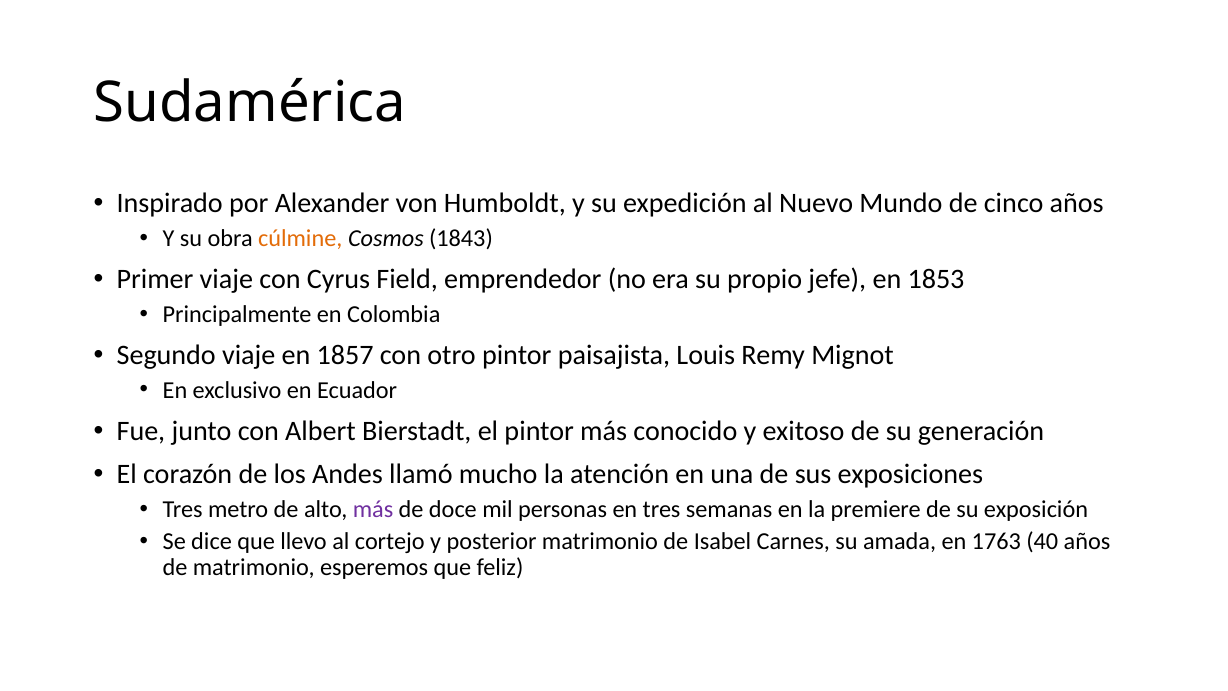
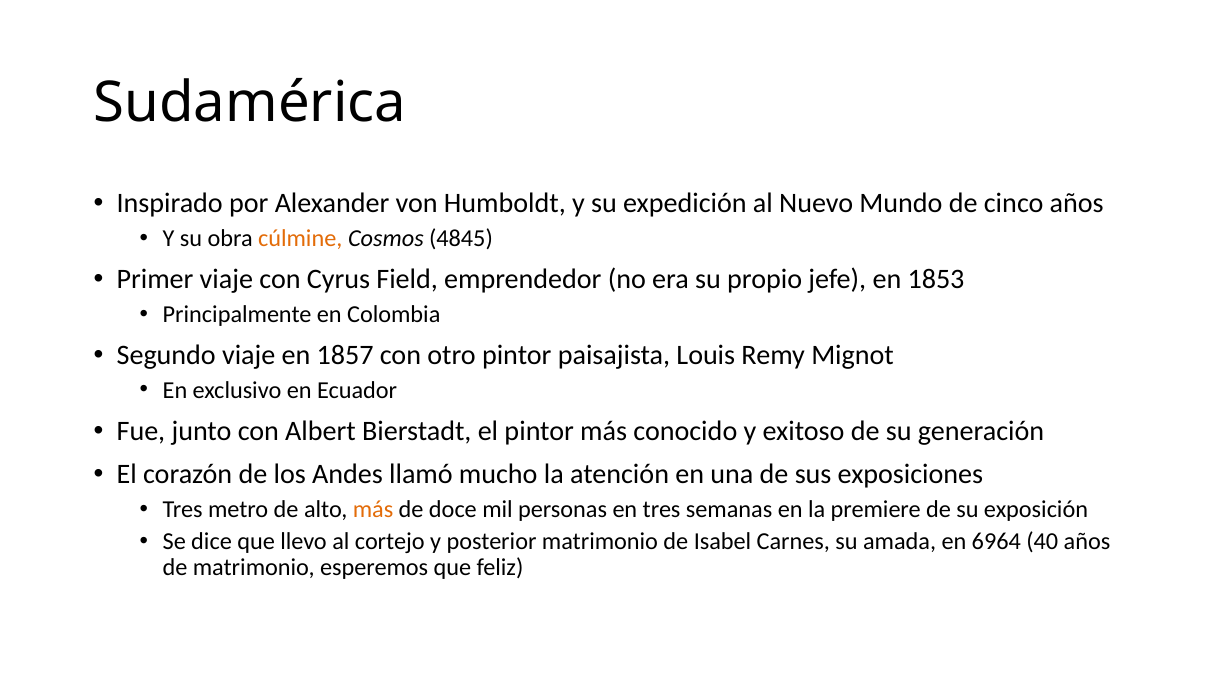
1843: 1843 -> 4845
más at (373, 509) colour: purple -> orange
1763: 1763 -> 6964
